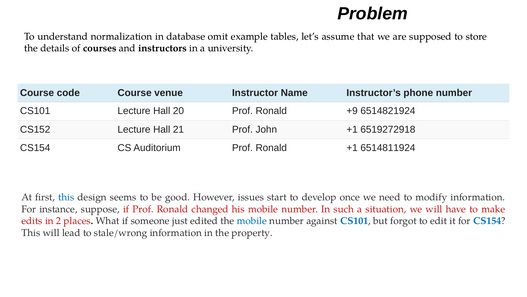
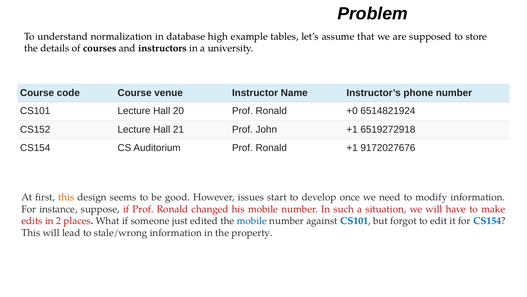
omit: omit -> high
+9: +9 -> +0
6514811924: 6514811924 -> 9172027676
this at (66, 197) colour: blue -> orange
